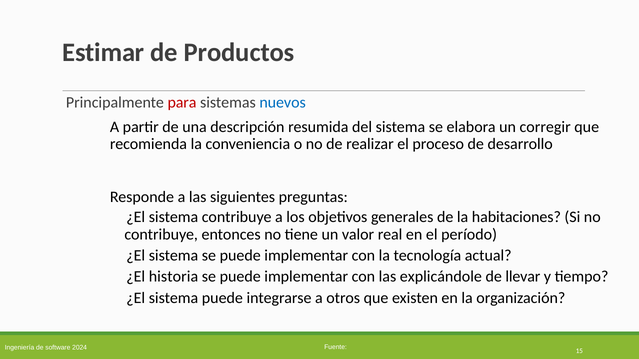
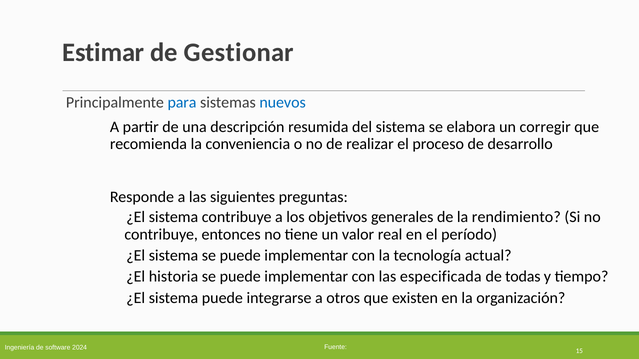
Productos: Productos -> Gestionar
para colour: red -> blue
habitaciones: habitaciones -> rendimiento
explicándole: explicándole -> especificada
llevar: llevar -> todas
